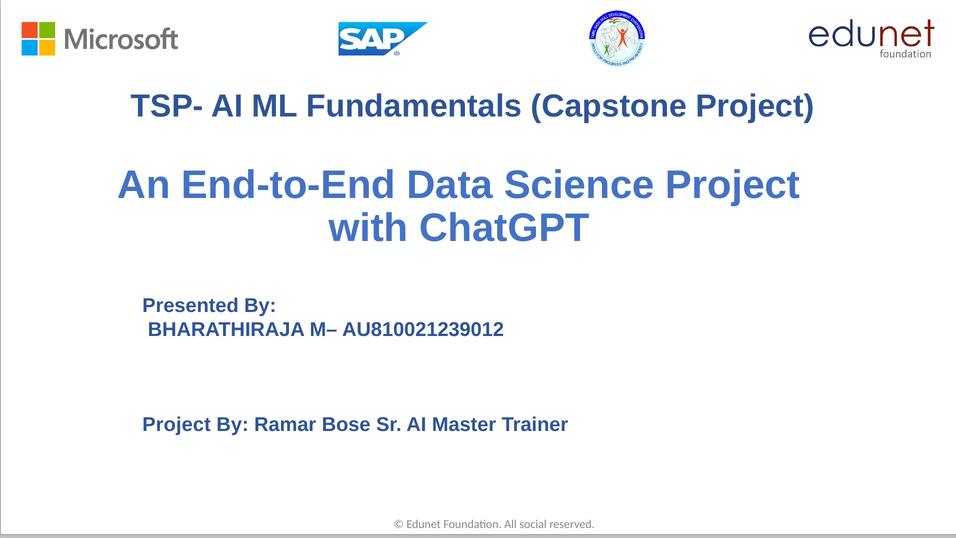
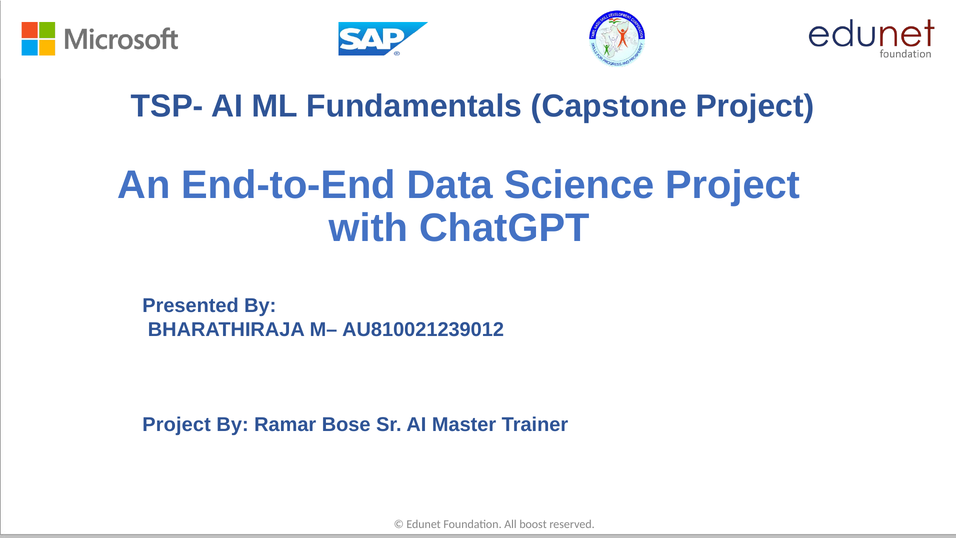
social: social -> boost
